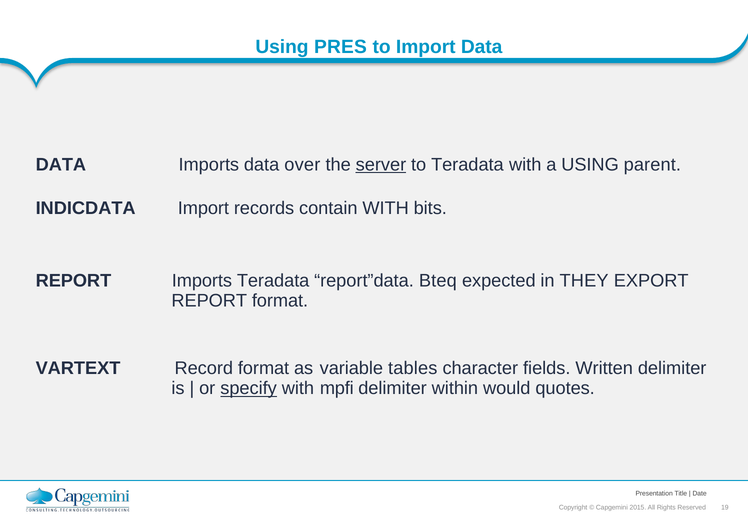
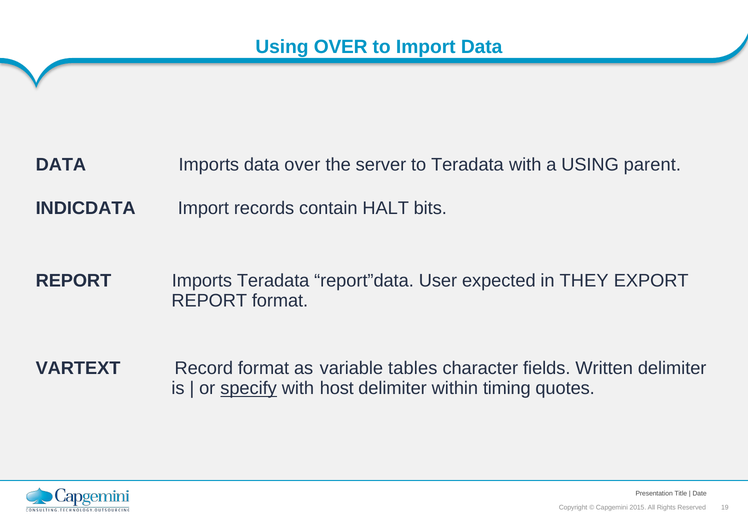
Using PRES: PRES -> OVER
server underline: present -> none
contain WITH: WITH -> HALT
Bteq: Bteq -> User
mpfi: mpfi -> host
would: would -> timing
